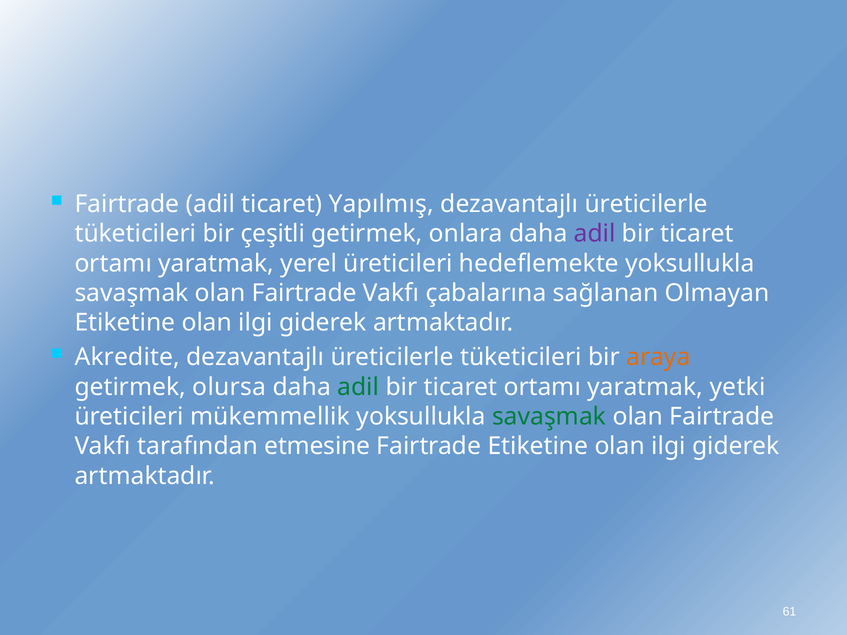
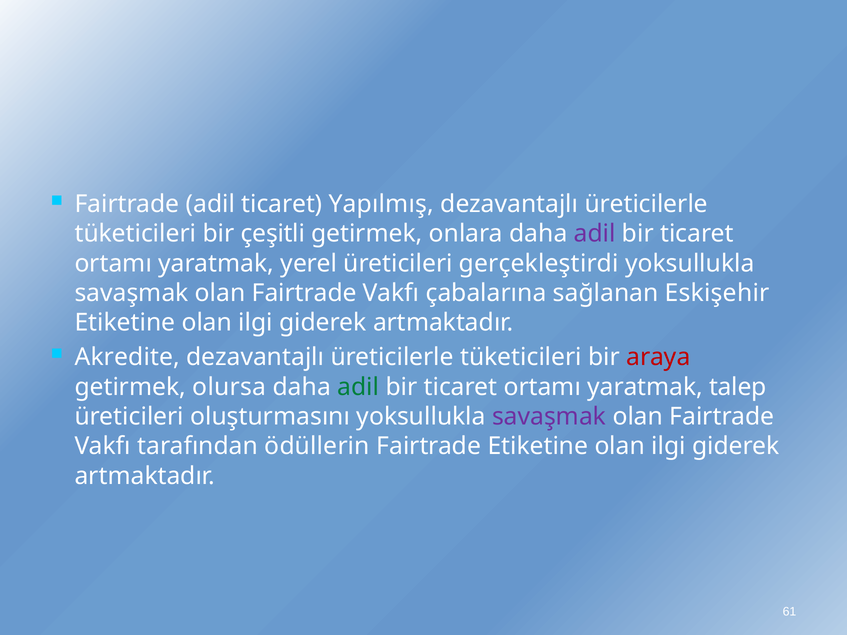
hedeflemekte: hedeflemekte -> gerçekleştirdi
Olmayan: Olmayan -> Eskişehir
araya colour: orange -> red
yetki: yetki -> talep
mükemmellik: mükemmellik -> oluşturmasını
savaşmak at (549, 417) colour: green -> purple
etmesine: etmesine -> ödüllerin
